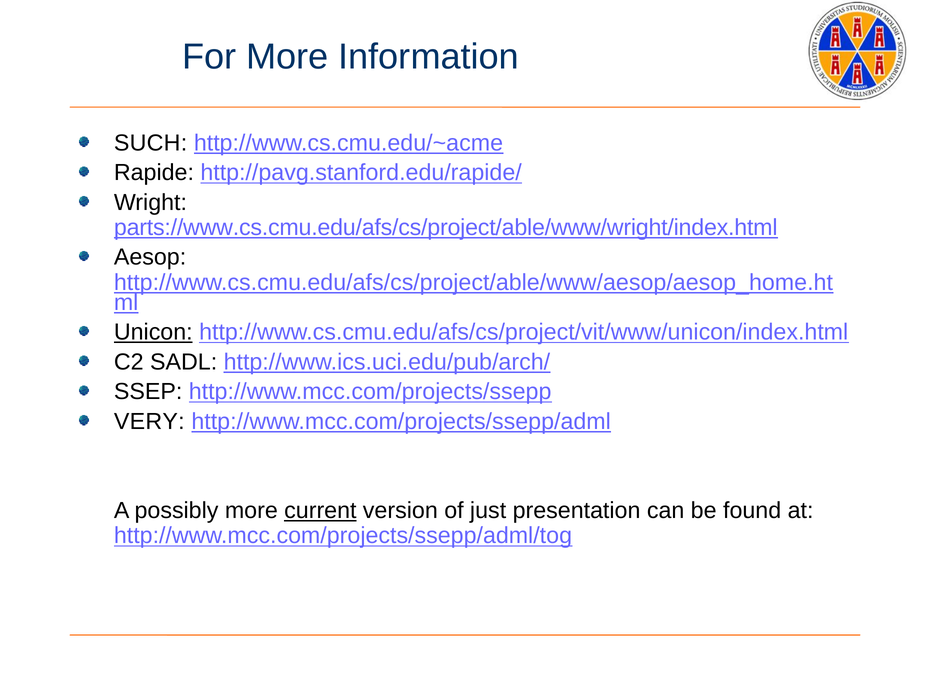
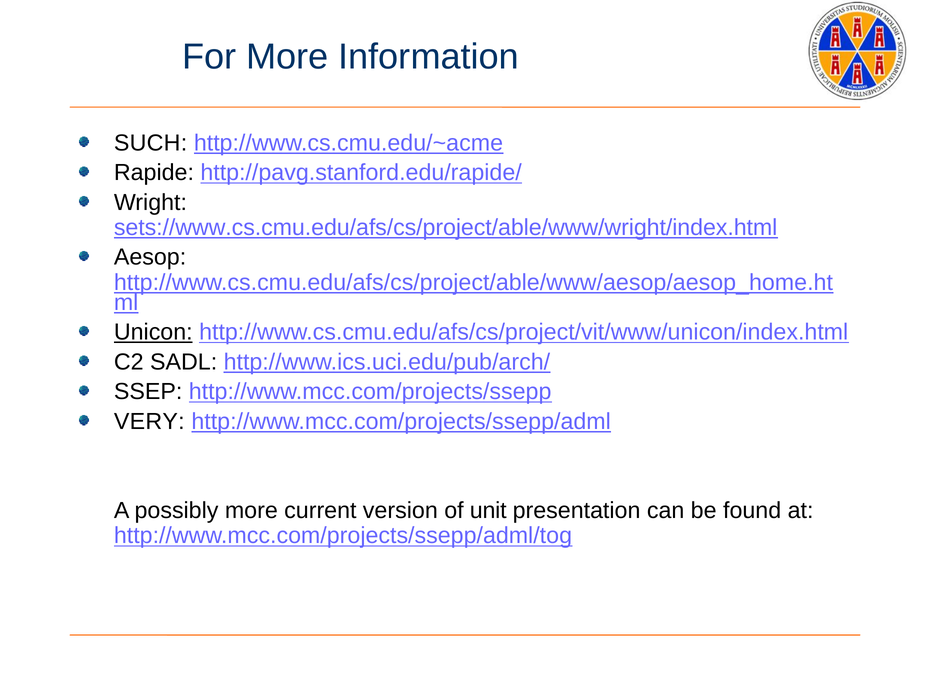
parts://www.cs.cmu.edu/afs/cs/project/able/www/wright/index.html: parts://www.cs.cmu.edu/afs/cs/project/able/www/wright/index.html -> sets://www.cs.cmu.edu/afs/cs/project/able/www/wright/index.html
current underline: present -> none
just: just -> unit
